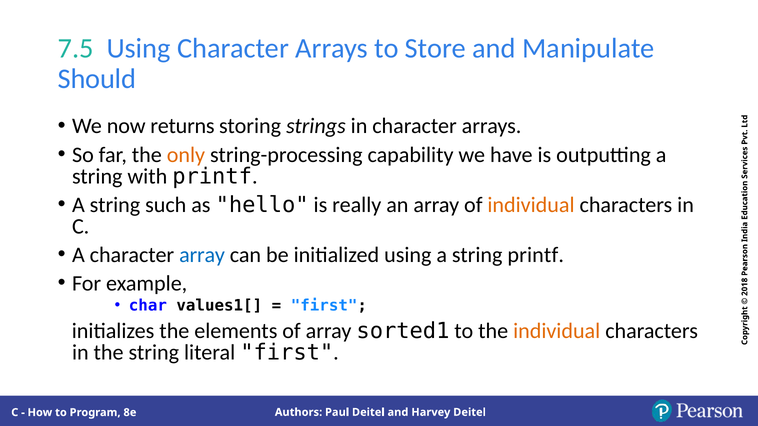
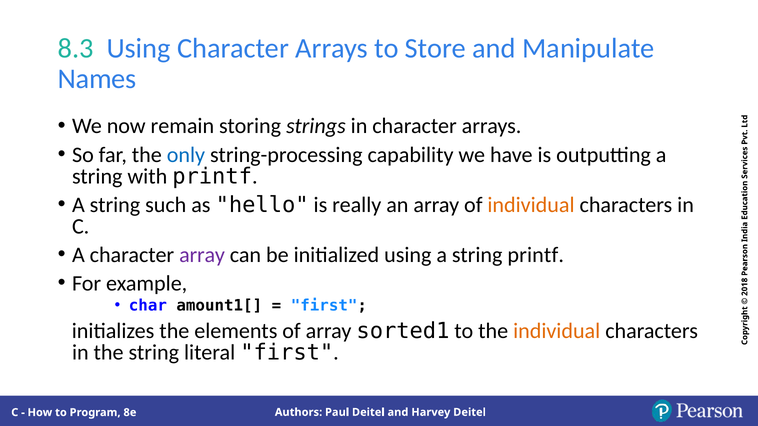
7.5: 7.5 -> 8.3
Should: Should -> Names
returns: returns -> remain
only colour: orange -> blue
array at (202, 255) colour: blue -> purple
values1[: values1[ -> amount1[
